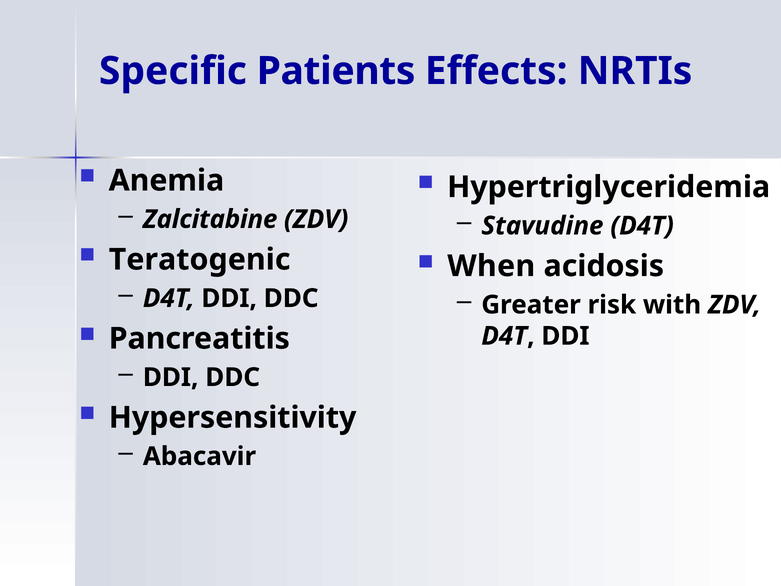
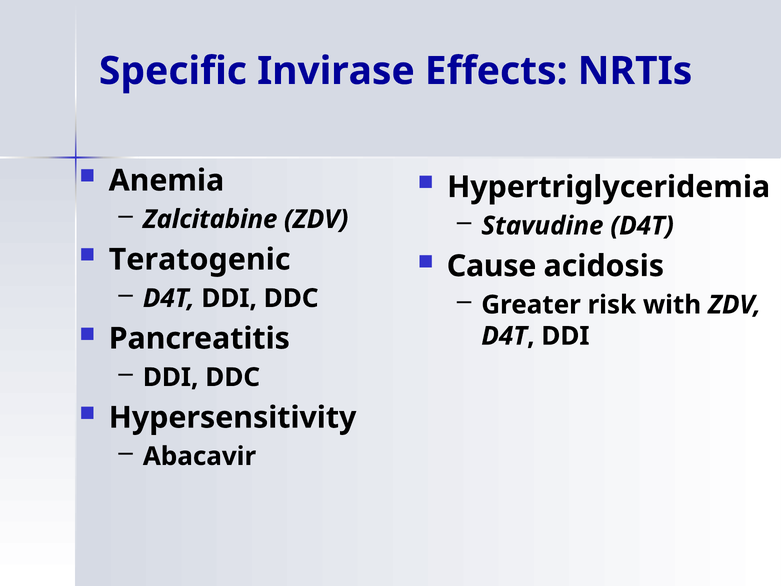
Patients: Patients -> Invirase
When: When -> Cause
